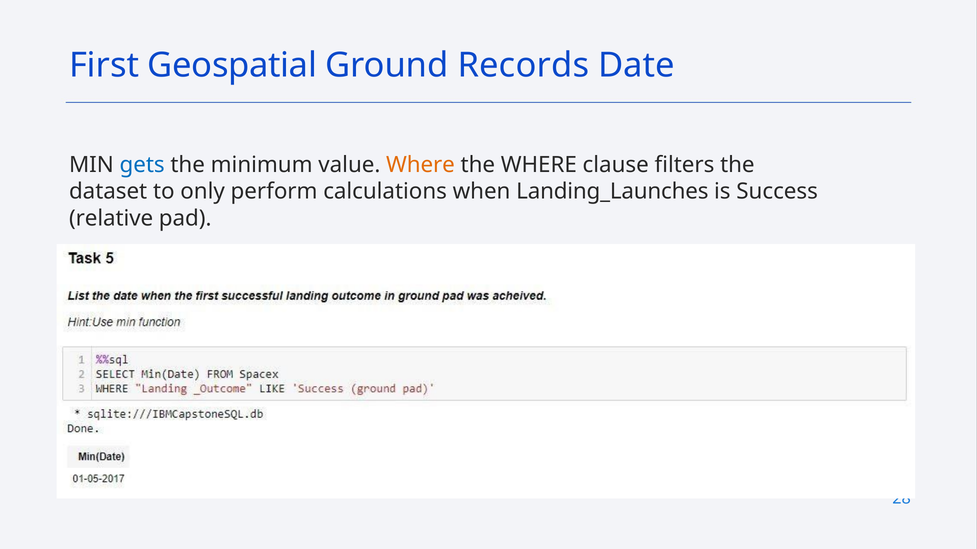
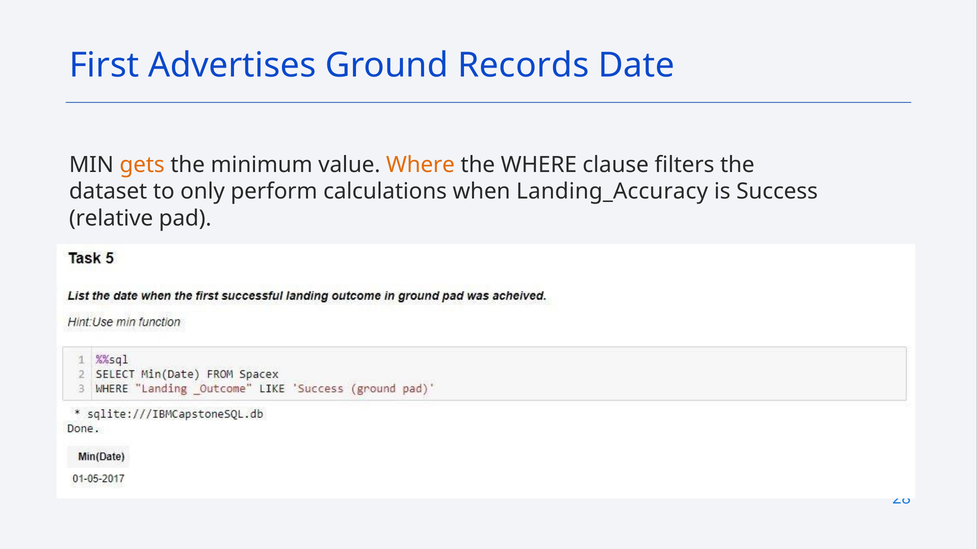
Geospatial: Geospatial -> Advertises
gets colour: blue -> orange
Landing_Launches: Landing_Launches -> Landing_Accuracy
